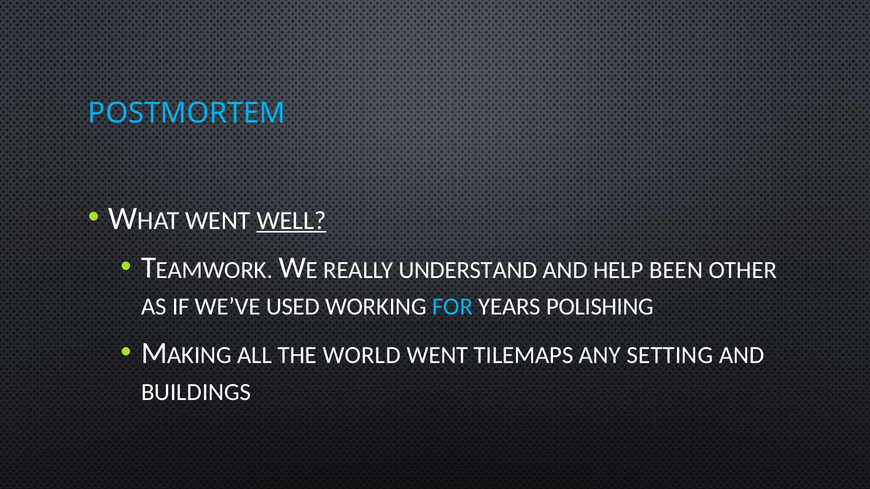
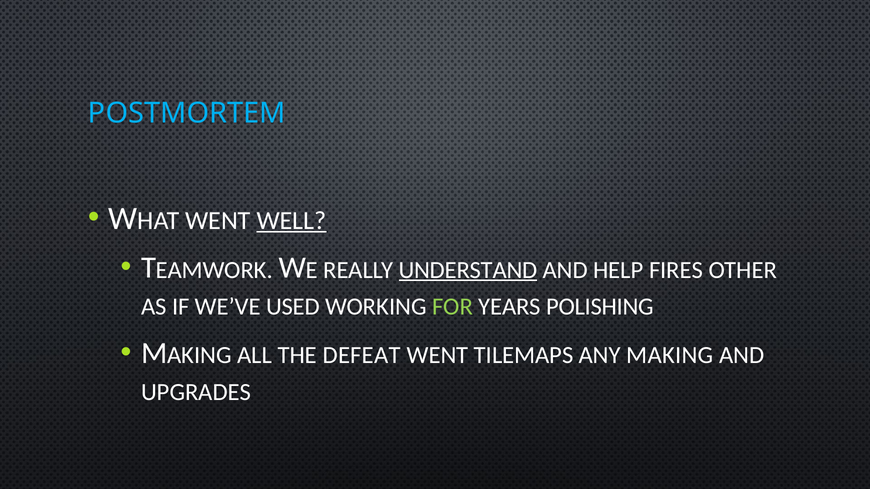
UNDERSTAND underline: none -> present
BEEN: BEEN -> FIRES
FOR colour: light blue -> light green
WORLD: WORLD -> DEFEAT
SETTING: SETTING -> MAKING
BUILDINGS: BUILDINGS -> UPGRADES
